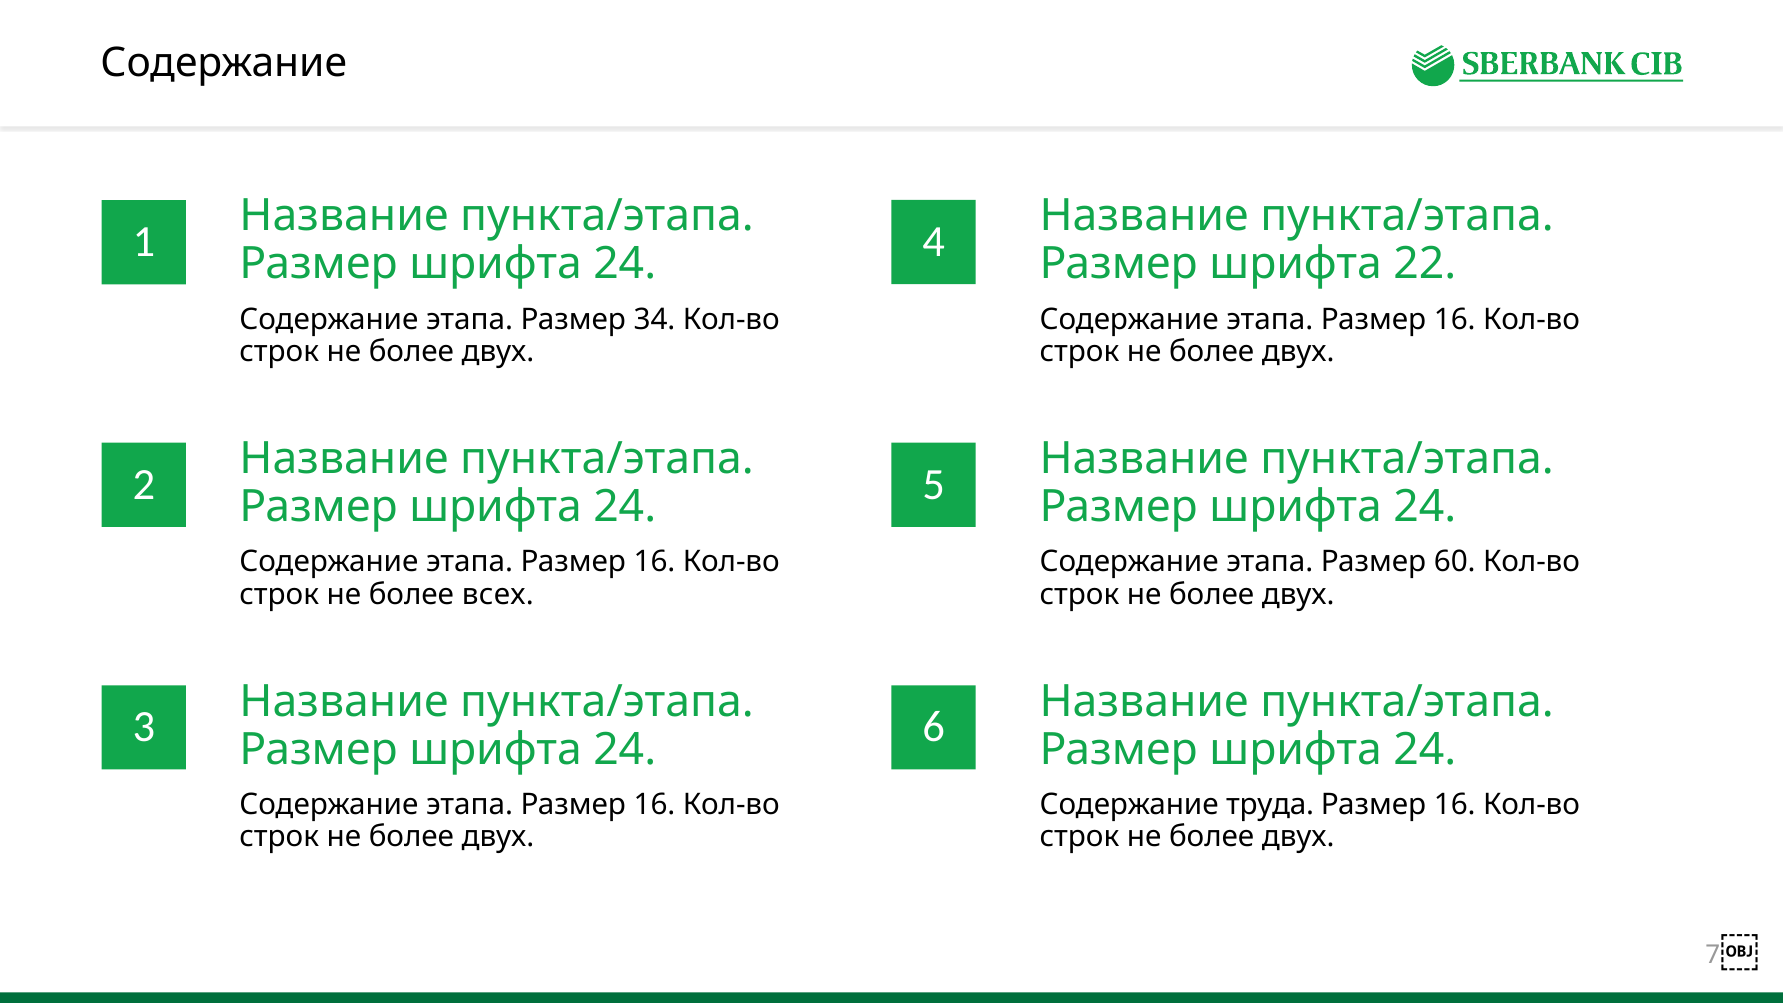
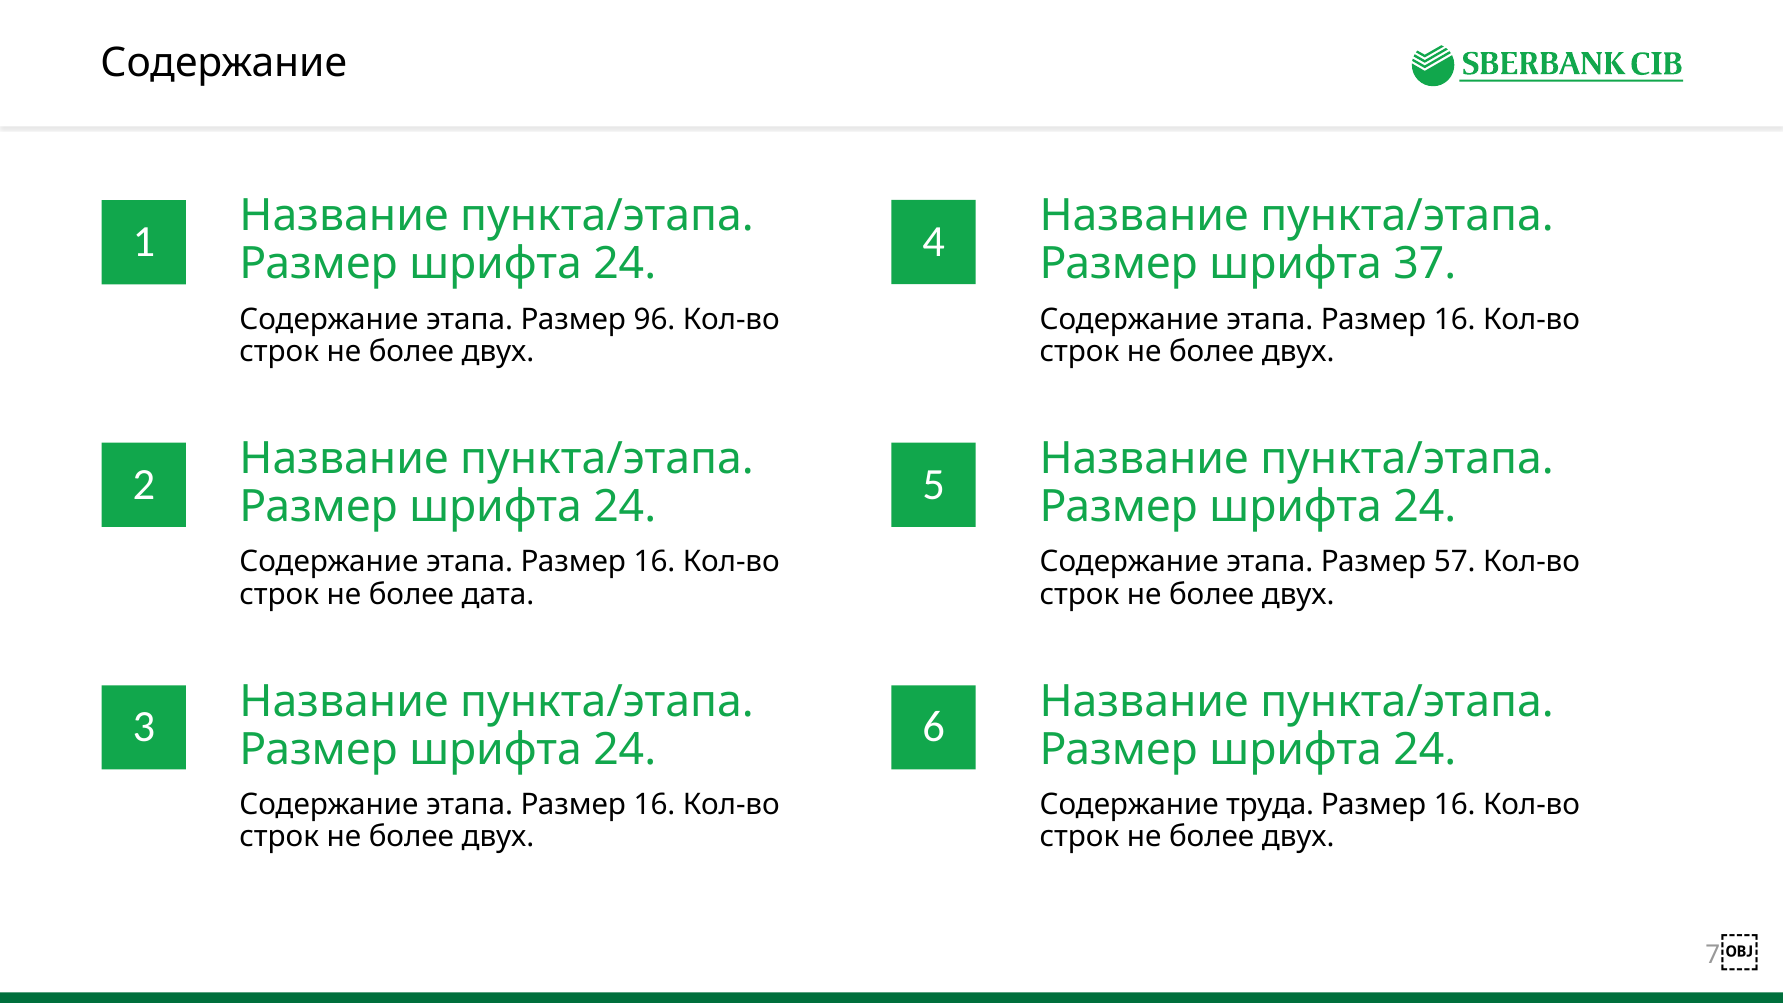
22: 22 -> 37
34: 34 -> 96
60: 60 -> 57
всех: всех -> дата
